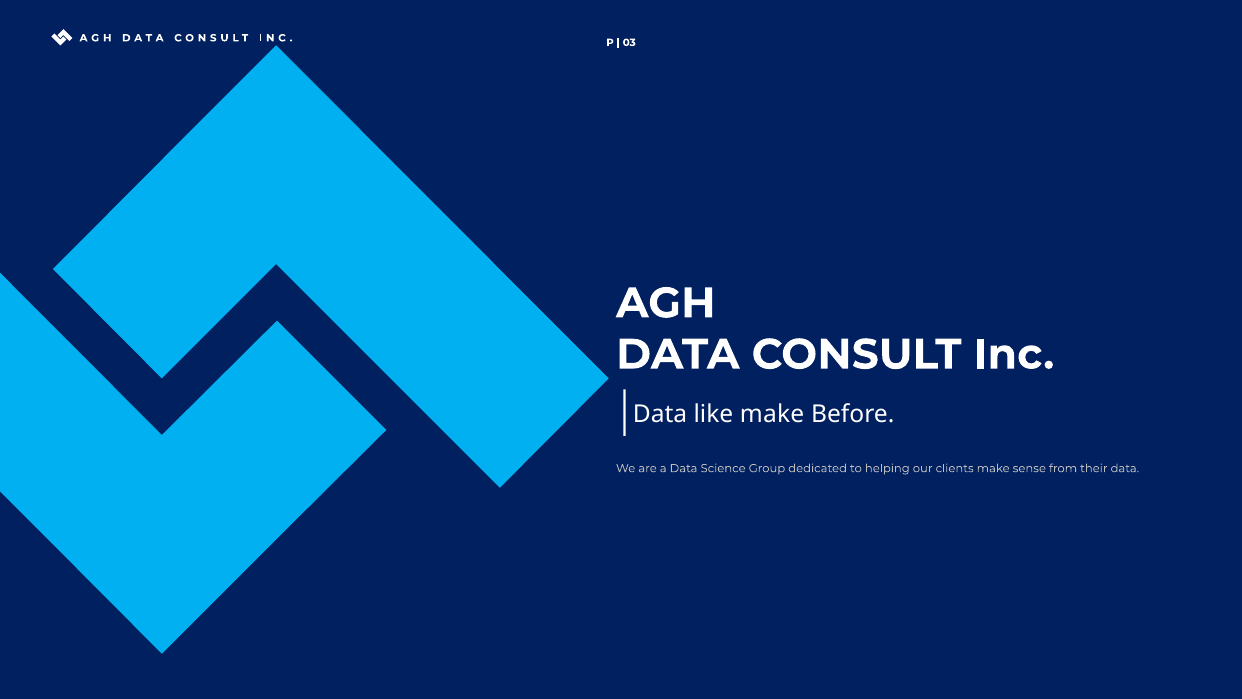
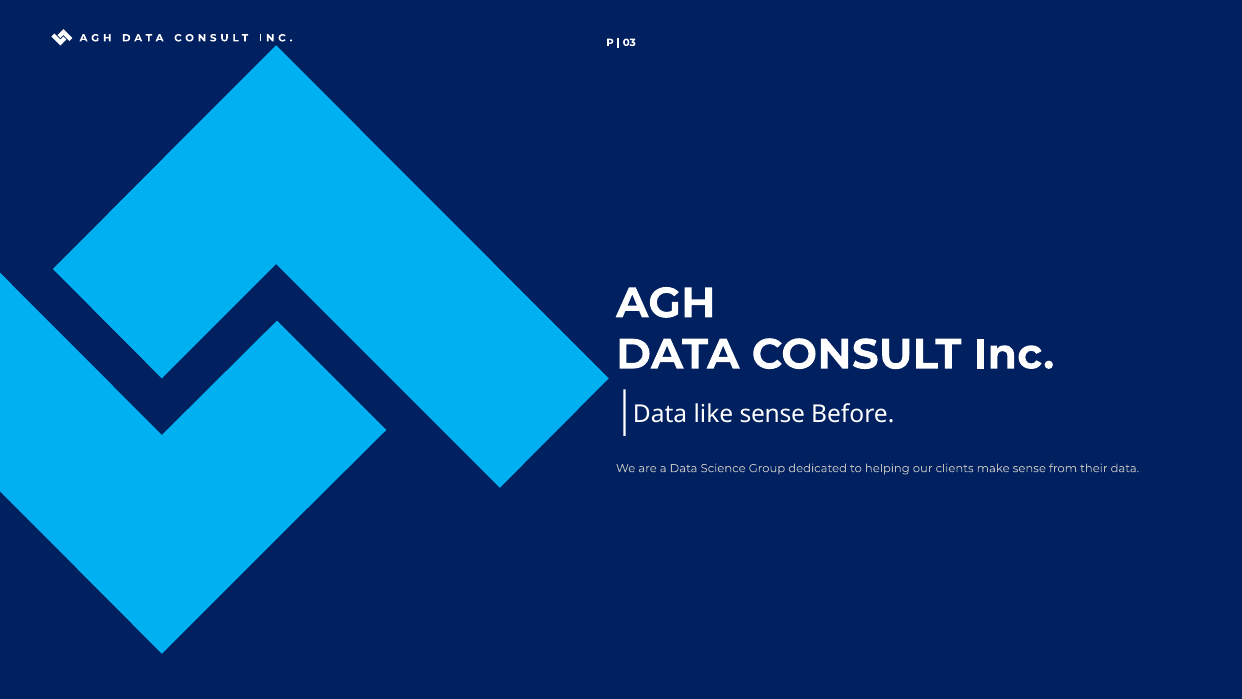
like make: make -> sense
